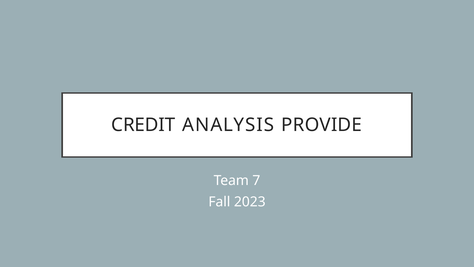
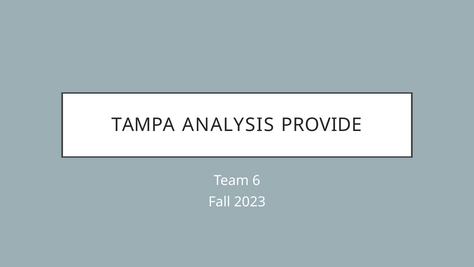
CREDIT: CREDIT -> TAMPA
7: 7 -> 6
